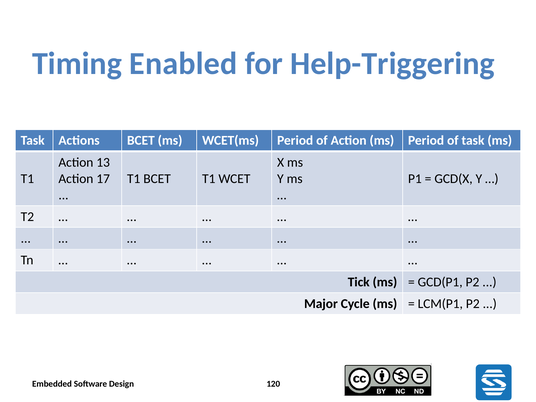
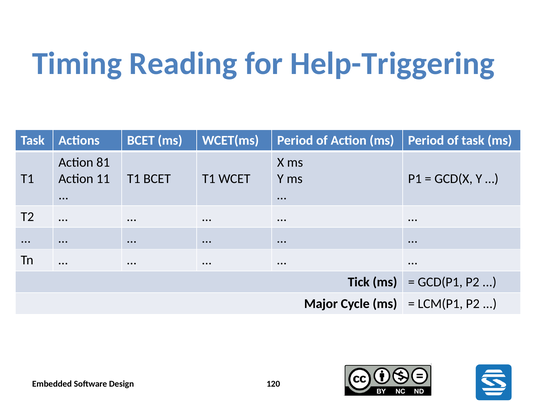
Enabled: Enabled -> Reading
13: 13 -> 81
17: 17 -> 11
